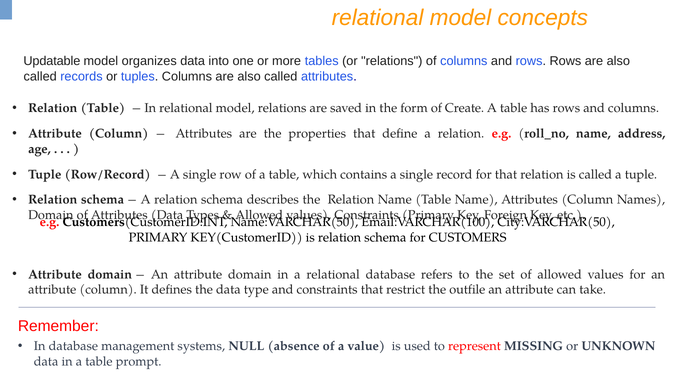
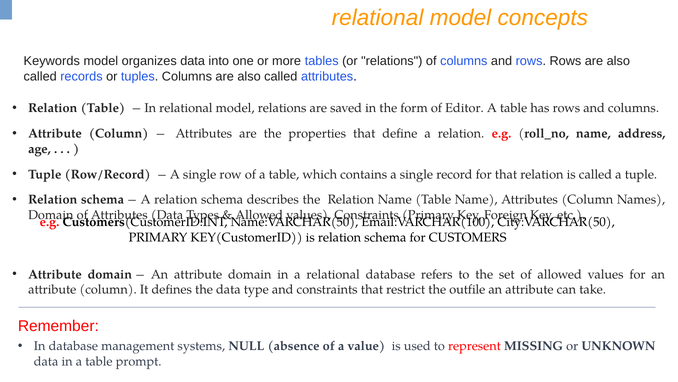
Updatable: Updatable -> Keywords
Create: Create -> Editor
